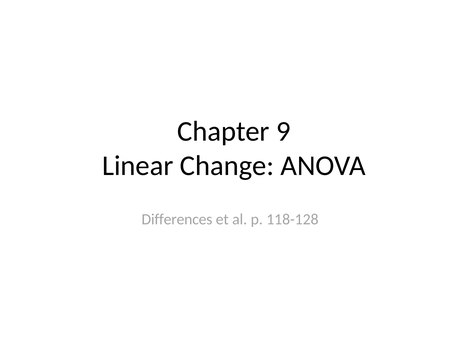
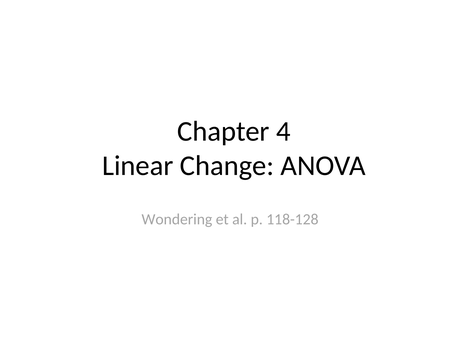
9: 9 -> 4
Differences: Differences -> Wondering
